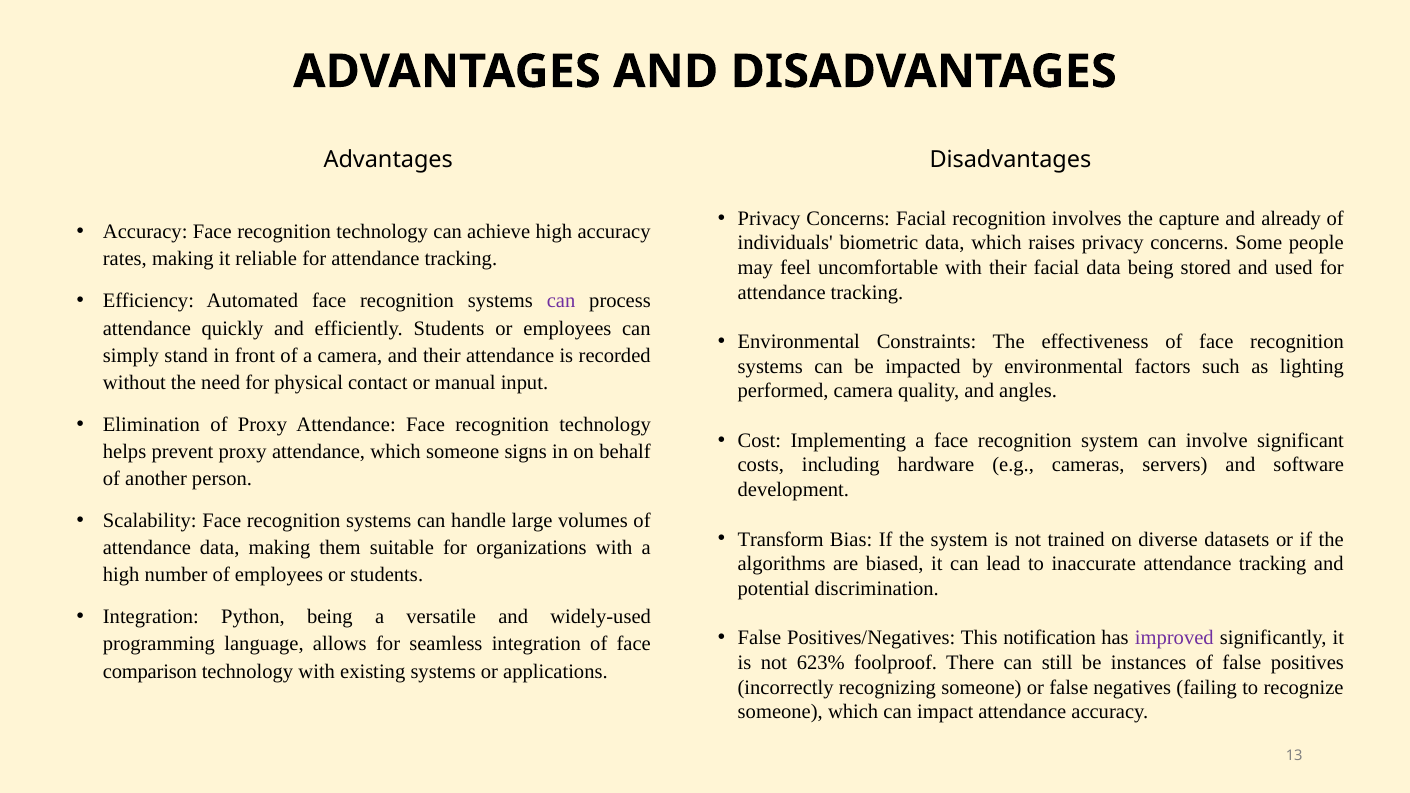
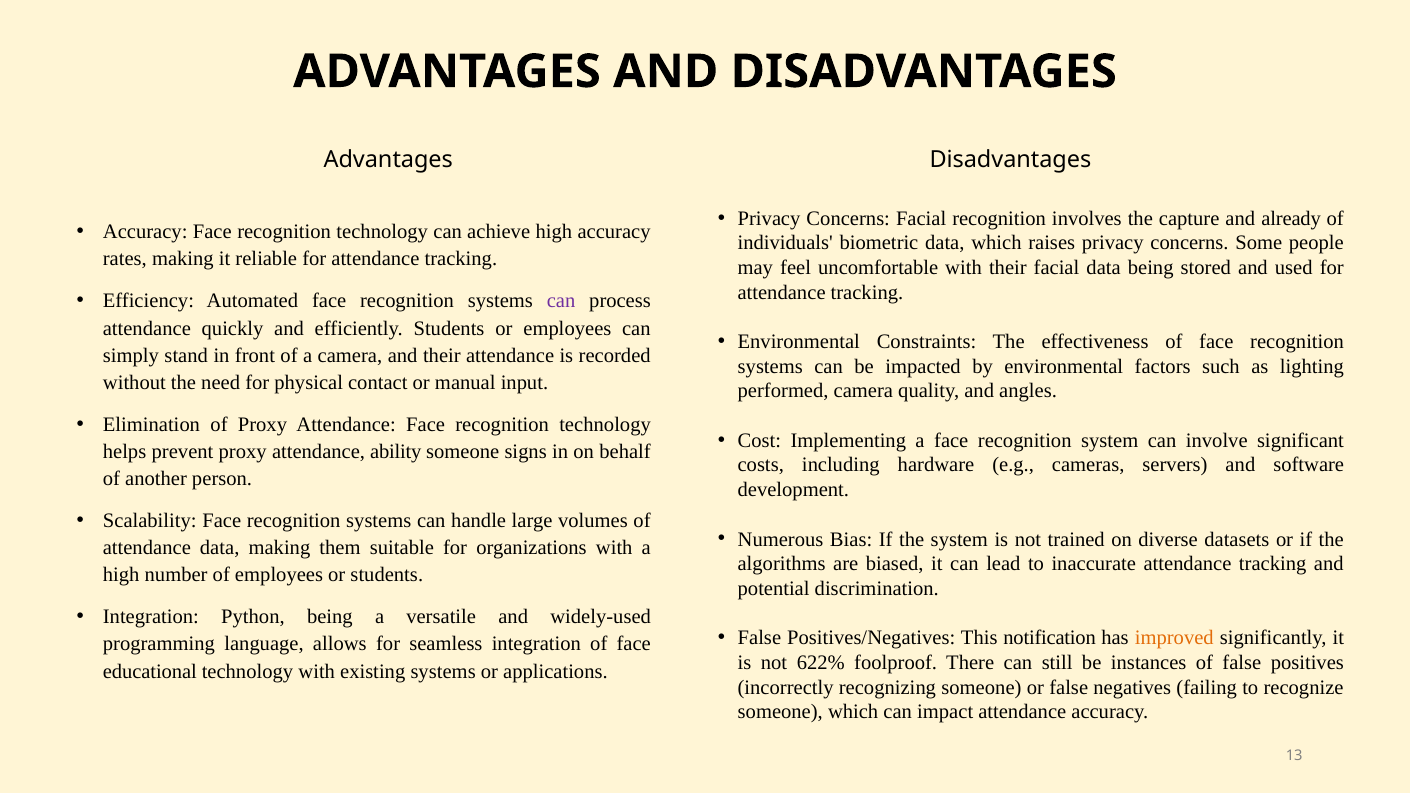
attendance which: which -> ability
Transform: Transform -> Numerous
improved colour: purple -> orange
623%: 623% -> 622%
comparison: comparison -> educational
